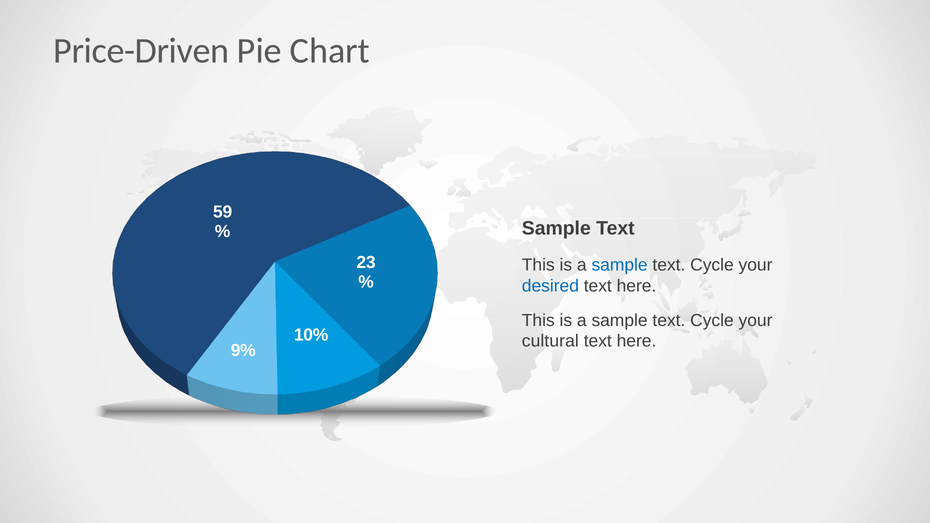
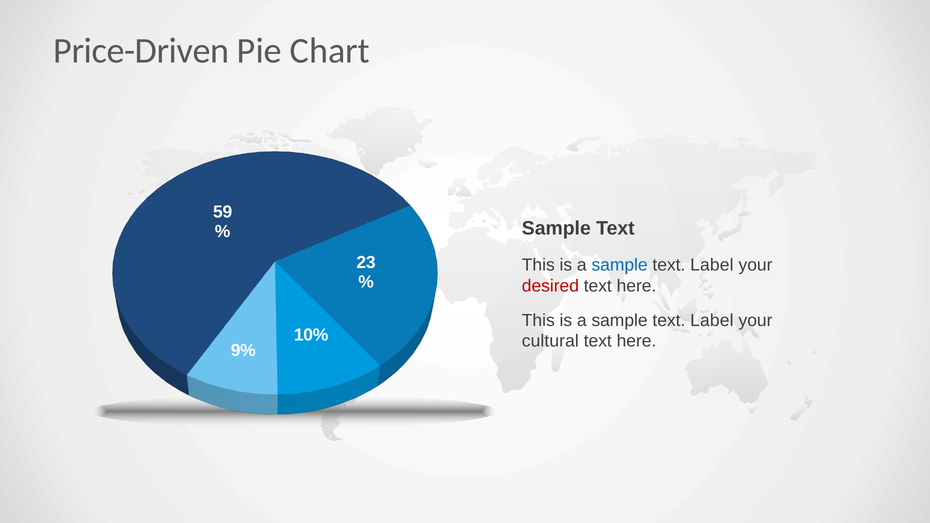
Cycle at (712, 265): Cycle -> Label
desired colour: blue -> red
Cycle at (712, 320): Cycle -> Label
